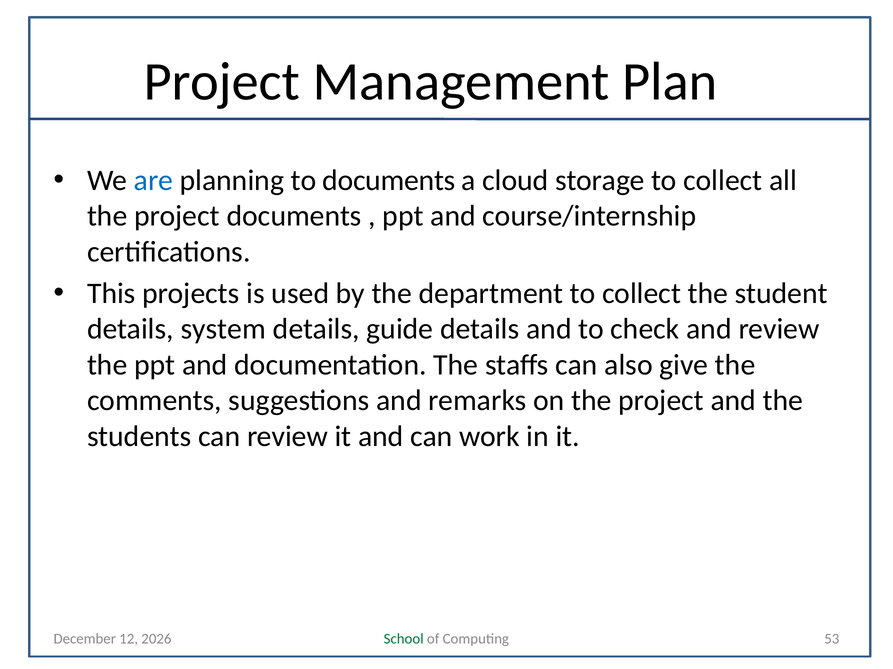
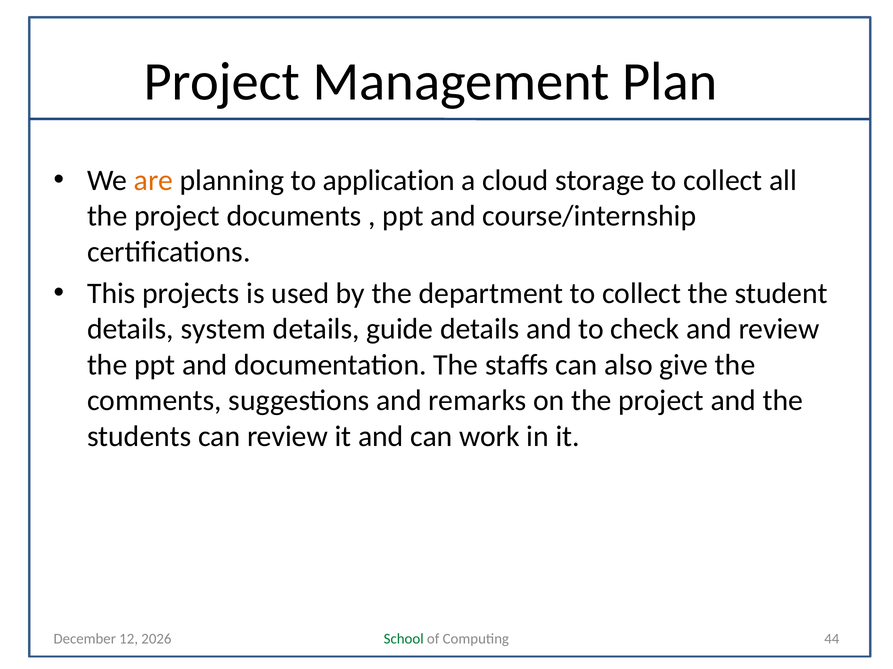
are colour: blue -> orange
to documents: documents -> application
53: 53 -> 44
